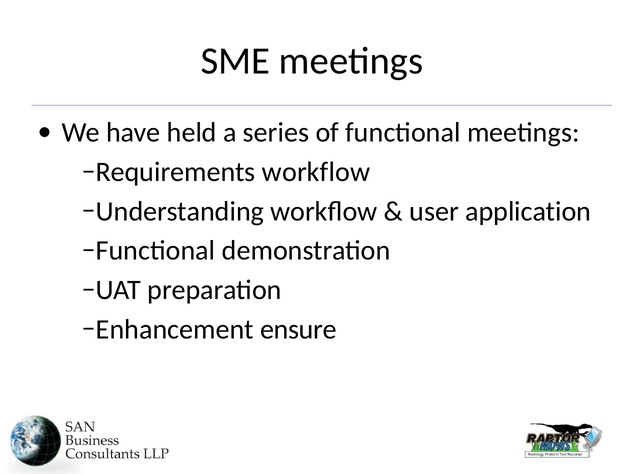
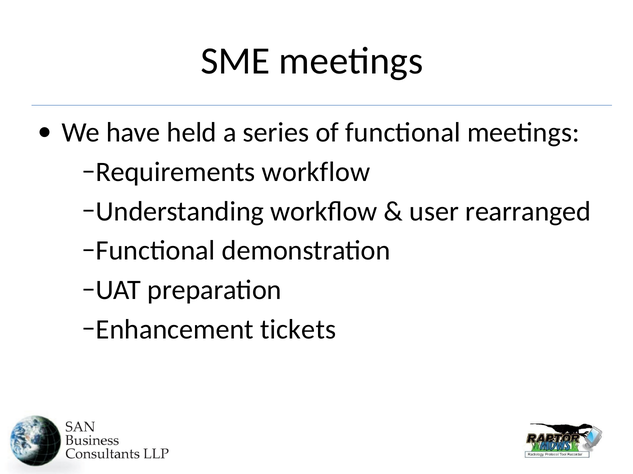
application: application -> rearranged
ensure: ensure -> tickets
